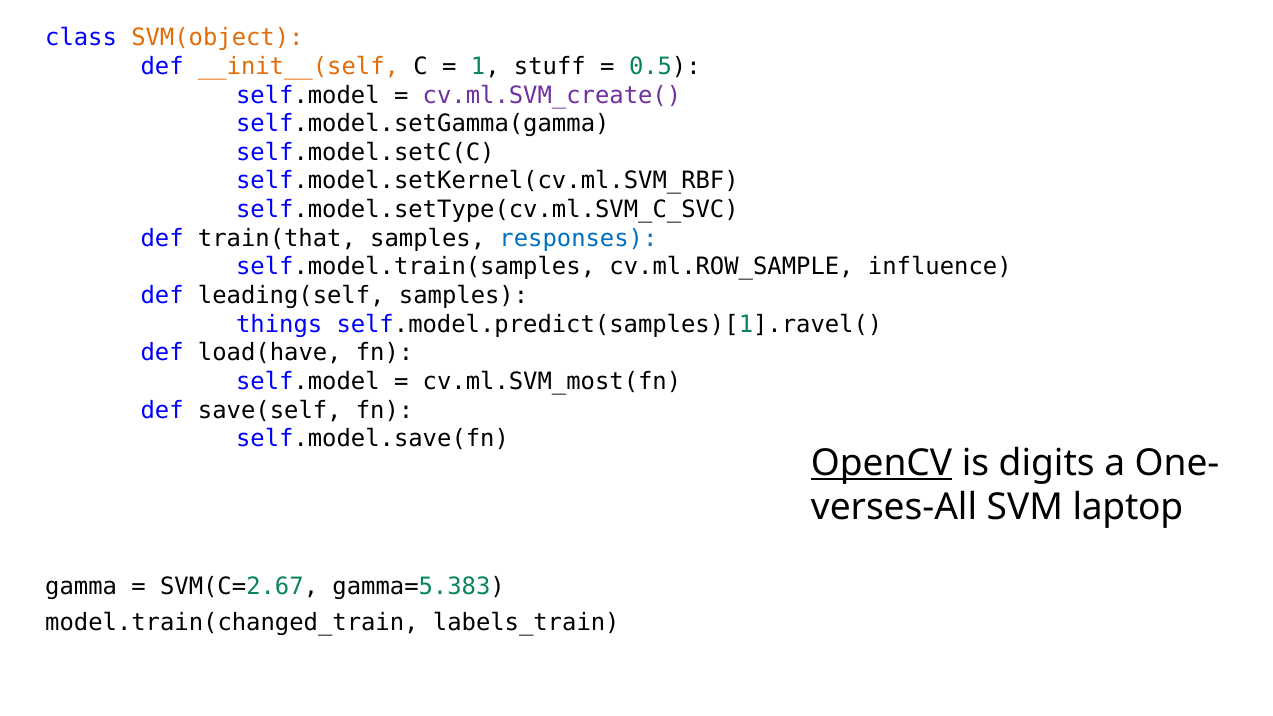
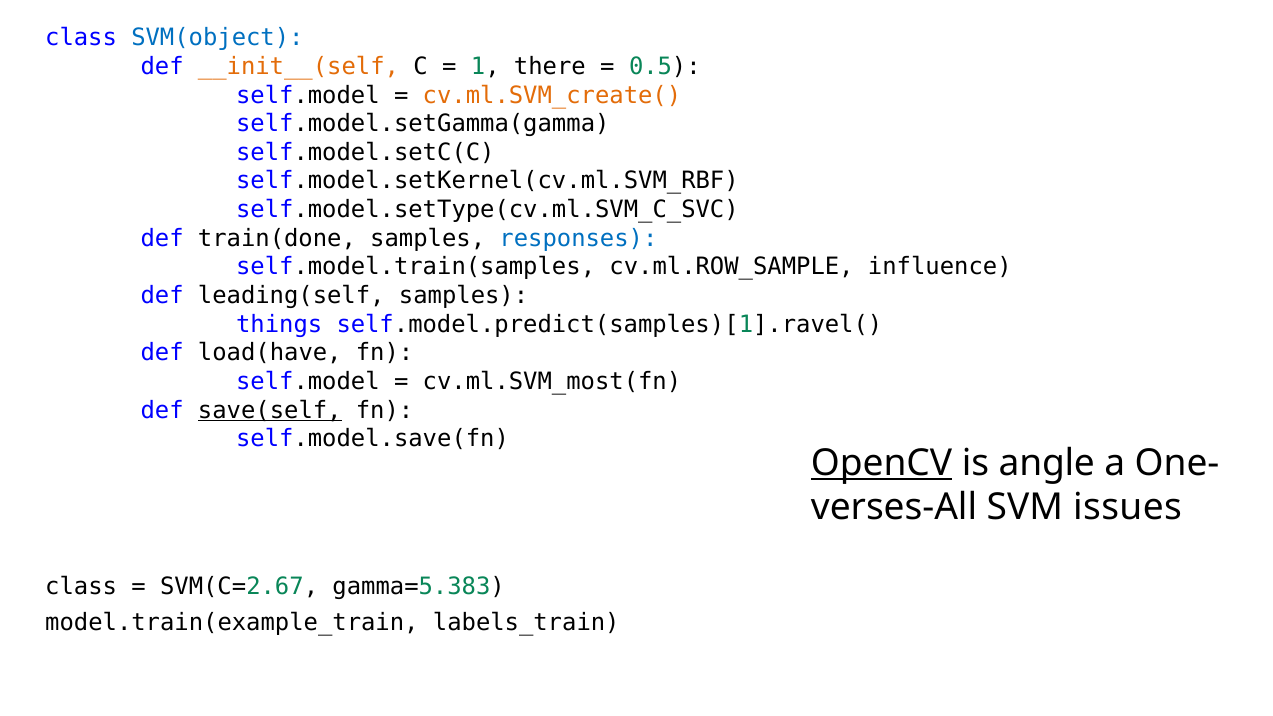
SVM(object colour: orange -> blue
stuff: stuff -> there
cv.ml.SVM_create( colour: purple -> orange
train(that: train(that -> train(done
save(self underline: none -> present
digits: digits -> angle
laptop: laptop -> issues
gamma at (81, 587): gamma -> class
model.train(changed_train: model.train(changed_train -> model.train(example_train
